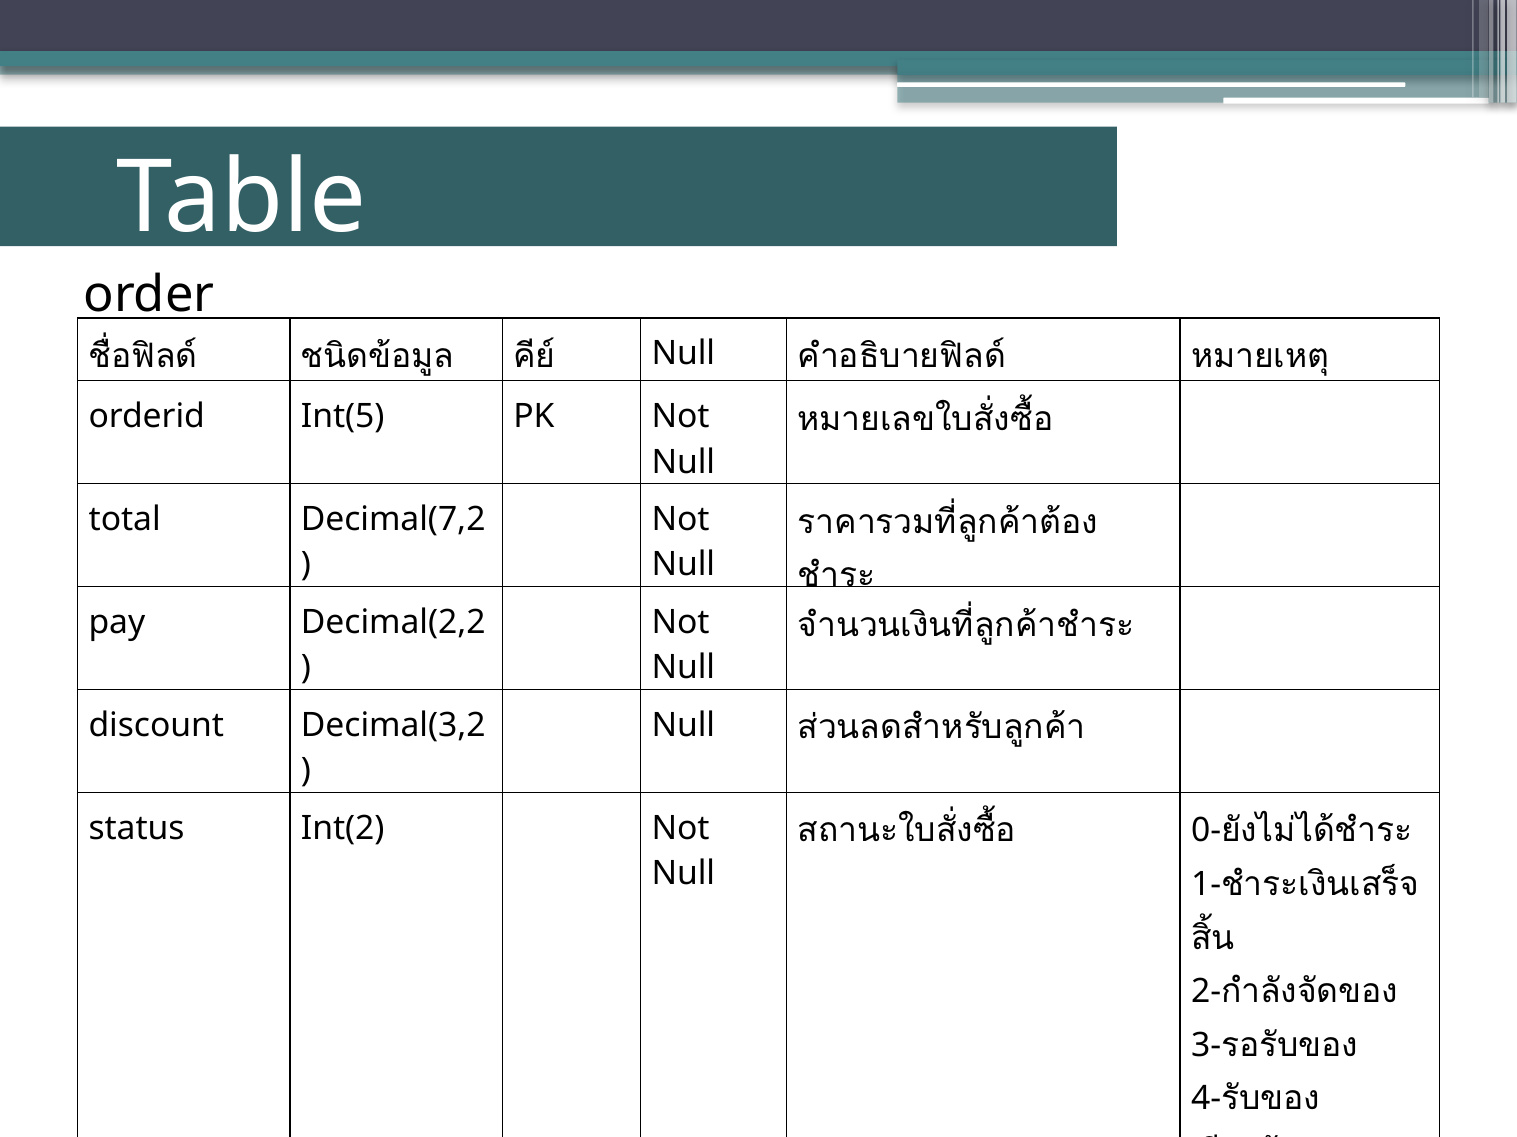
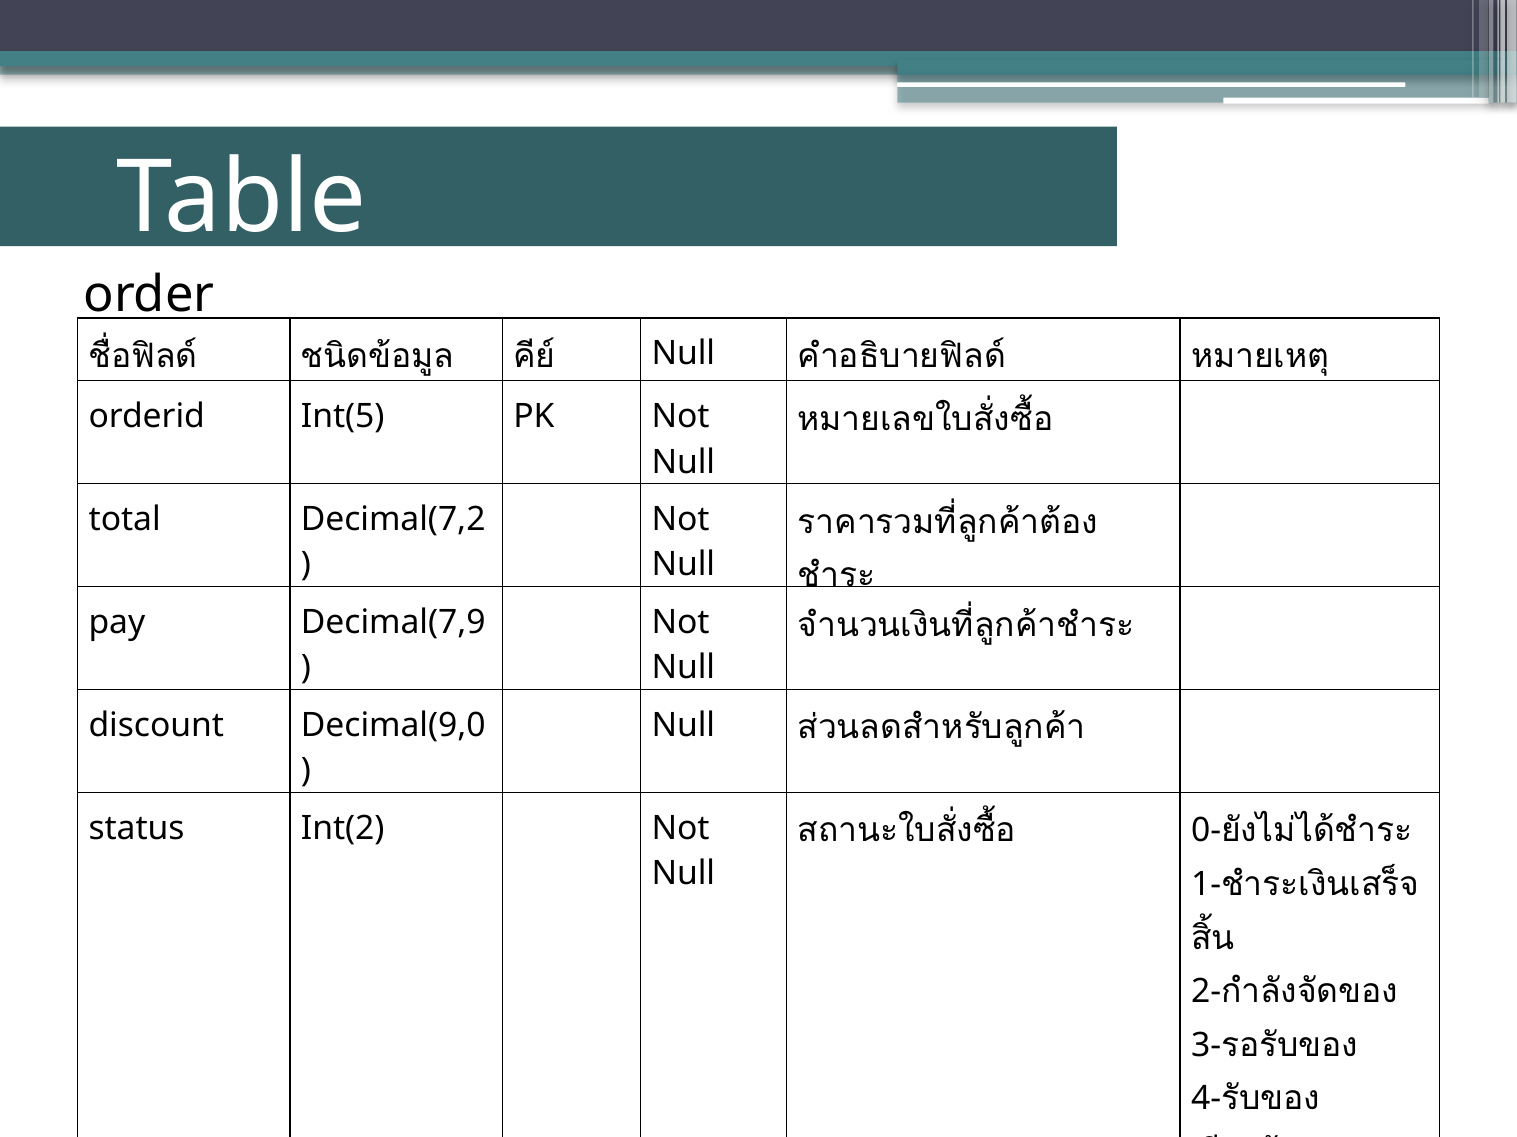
Decimal(2,2: Decimal(2,2 -> Decimal(7,9
Decimal(3,2: Decimal(3,2 -> Decimal(9,0
